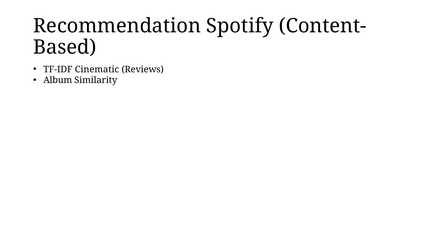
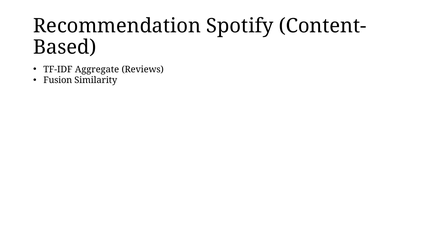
Cinematic: Cinematic -> Aggregate
Album: Album -> Fusion
